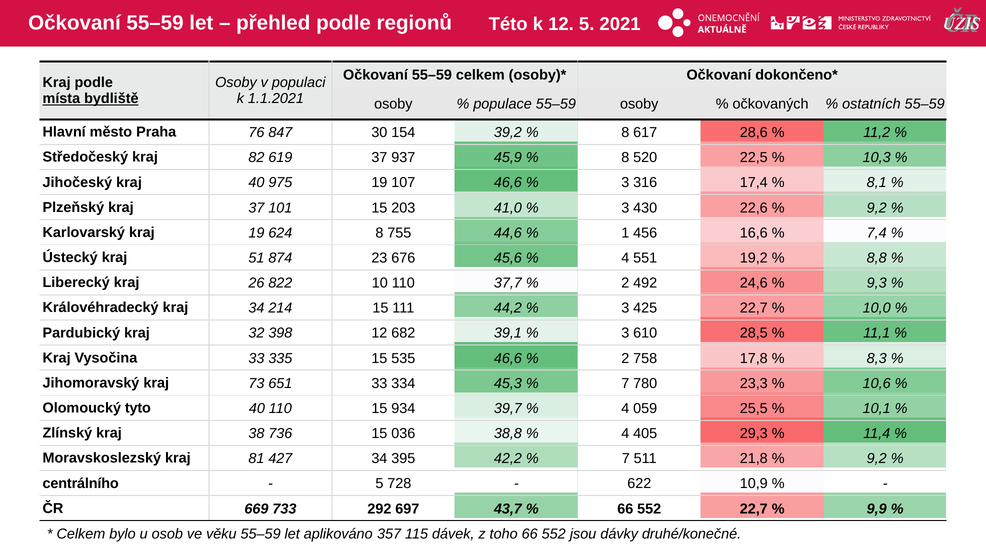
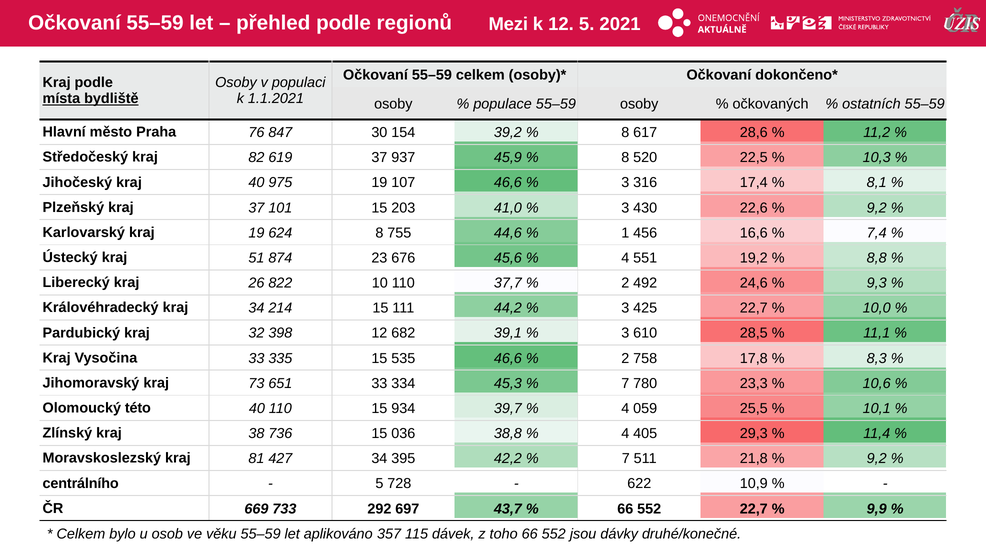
Této: Této -> Mezi
tyto: tyto -> této
